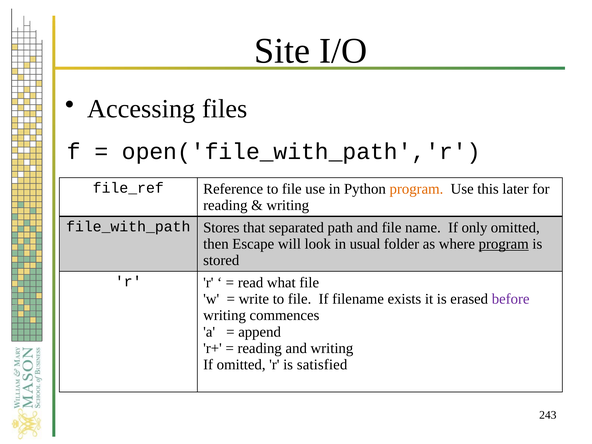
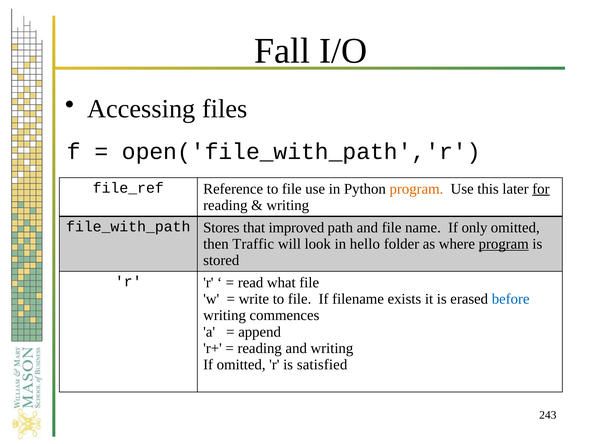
Site: Site -> Fall
for underline: none -> present
separated: separated -> improved
Escape: Escape -> Traffic
usual: usual -> hello
before colour: purple -> blue
